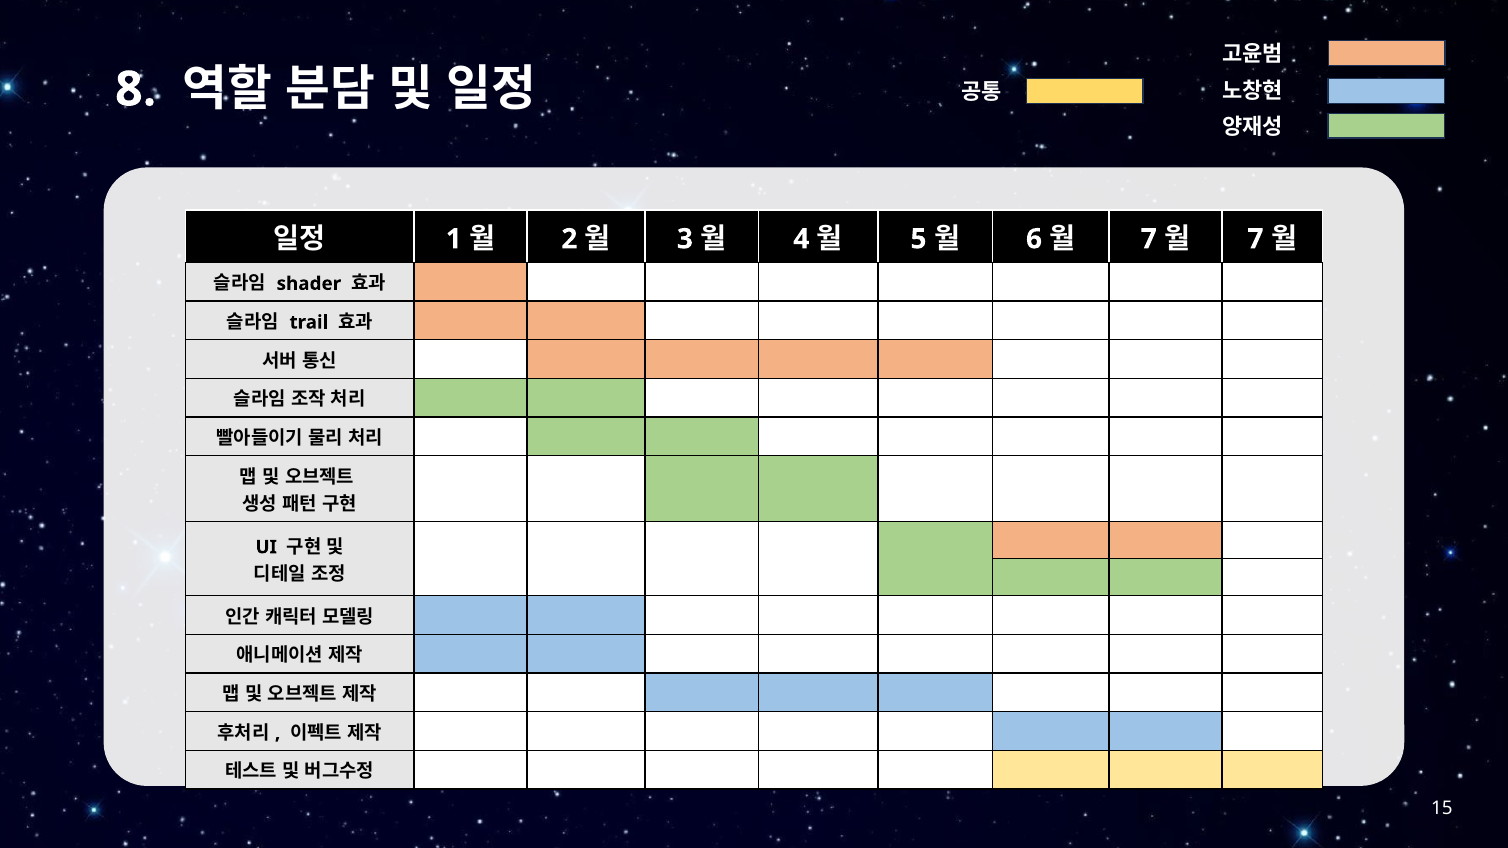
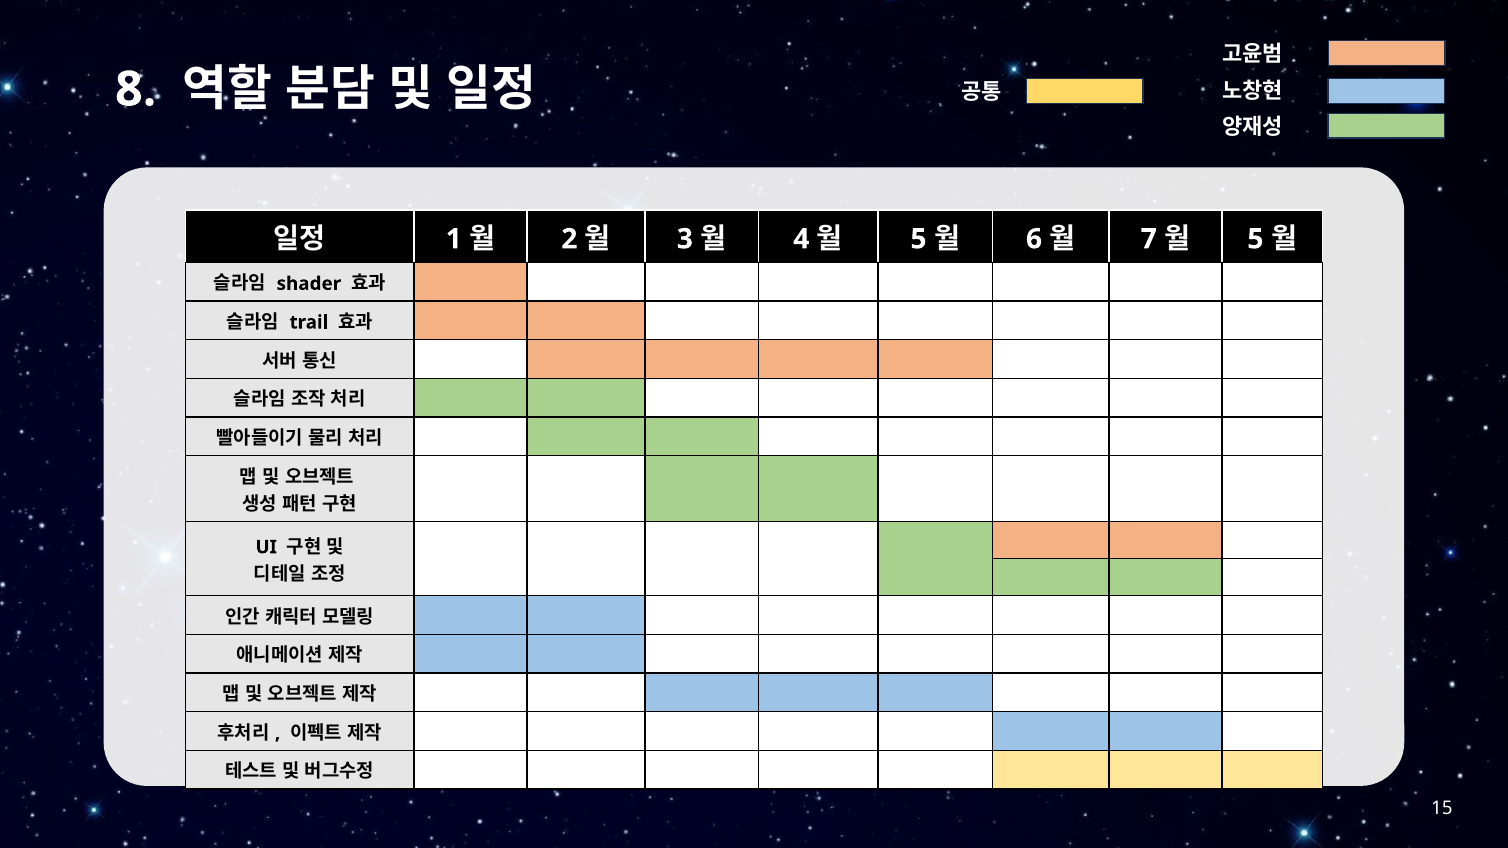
7 at (1255, 239): 7 -> 5
